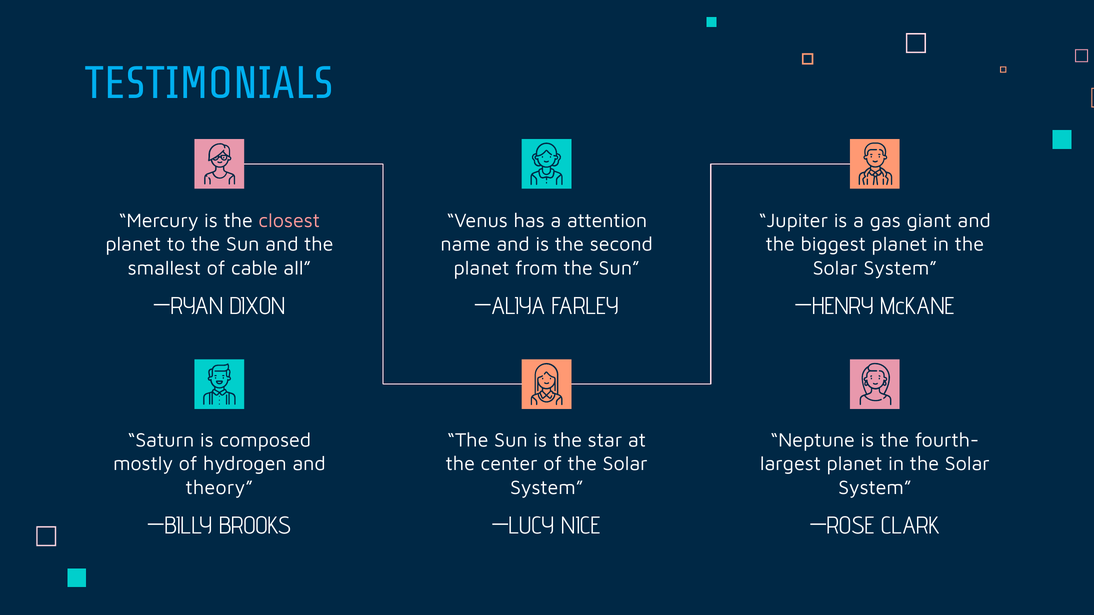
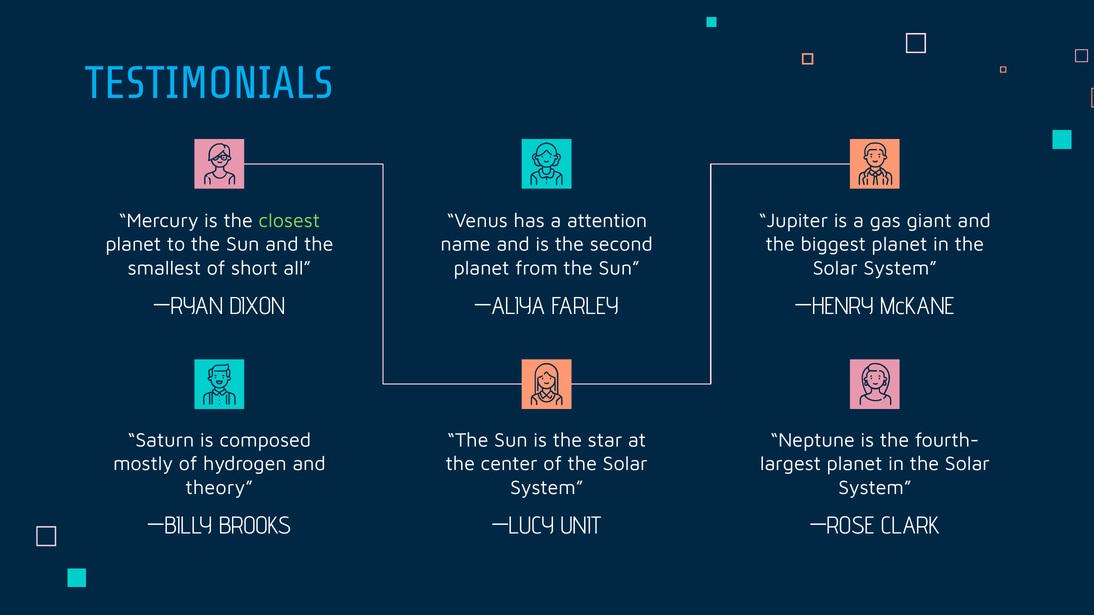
closest colour: pink -> light green
cable: cable -> short
NICE: NICE -> UNIT
